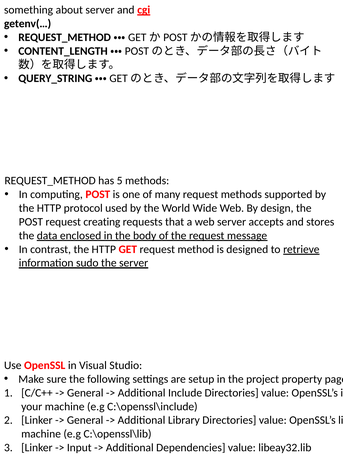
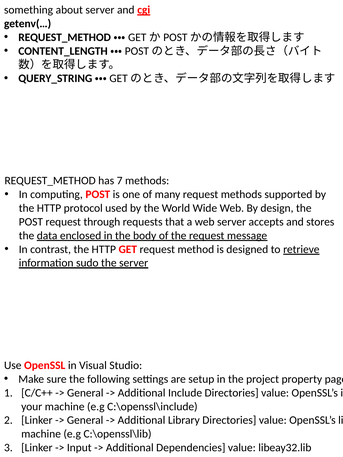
5: 5 -> 7
creating: creating -> through
